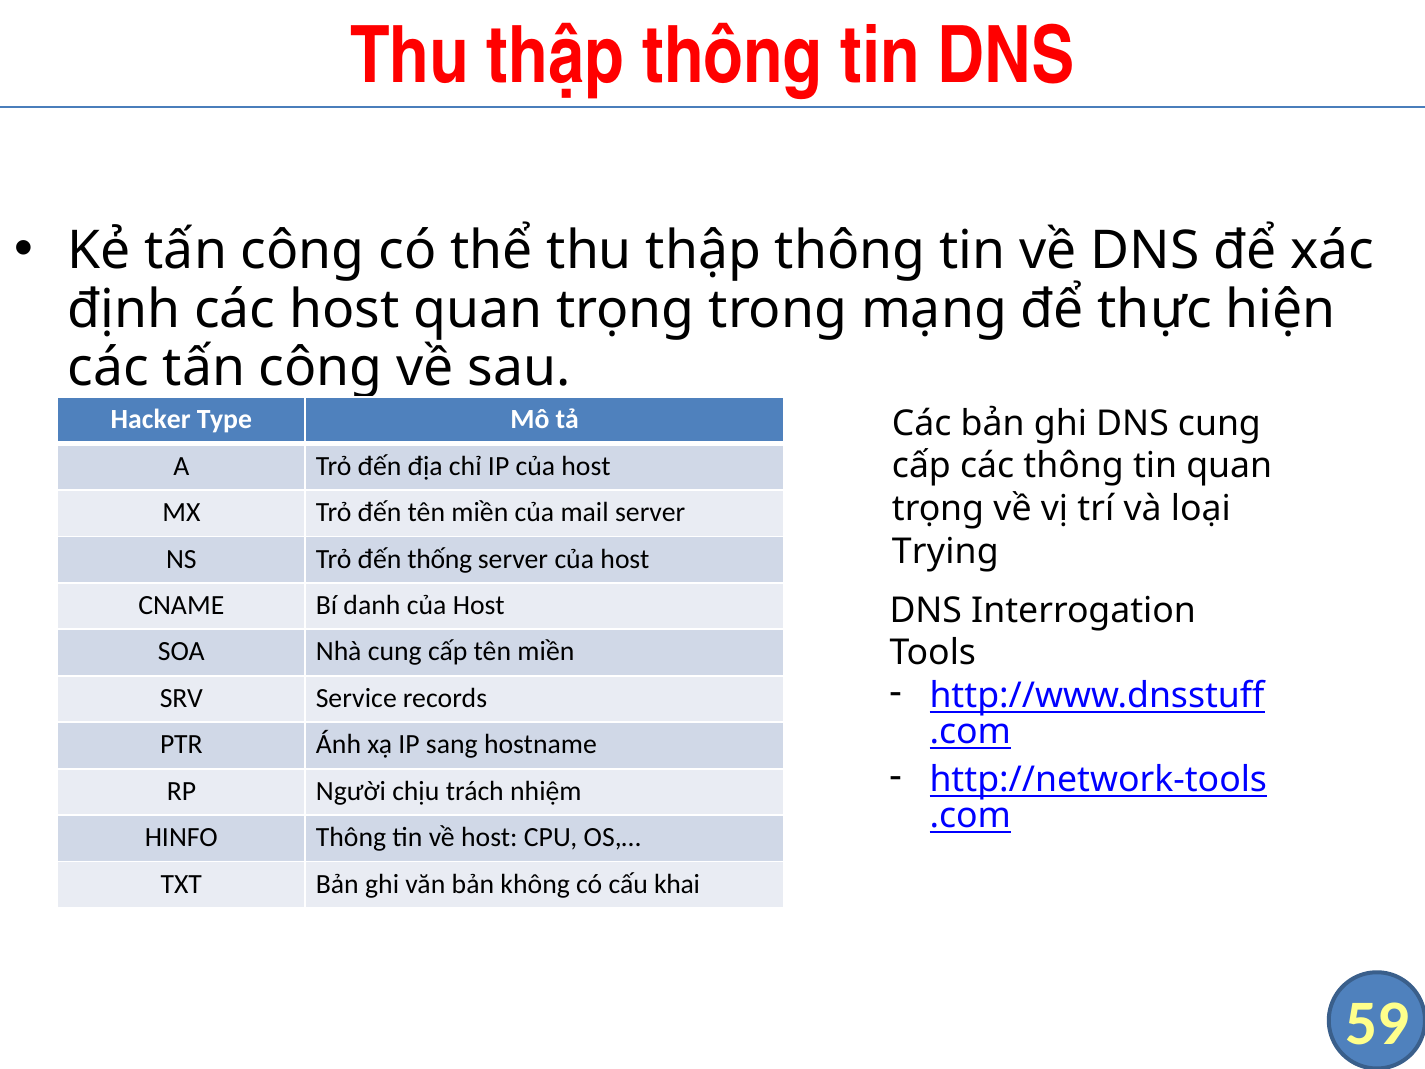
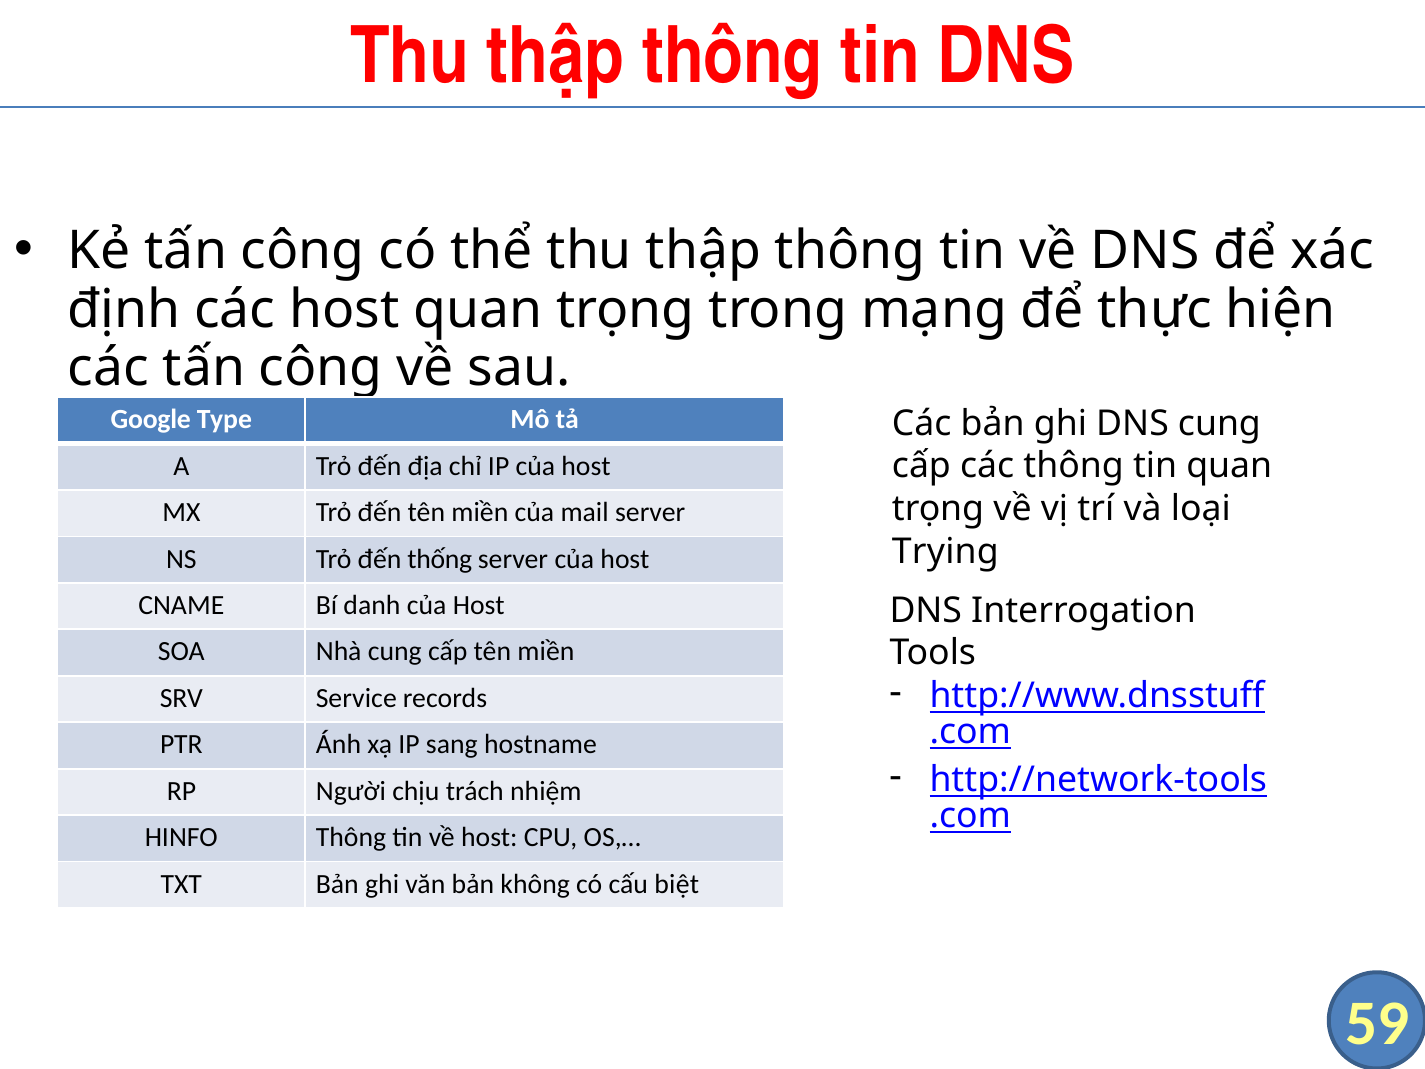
Hacker: Hacker -> Google
khai: khai -> biệt
